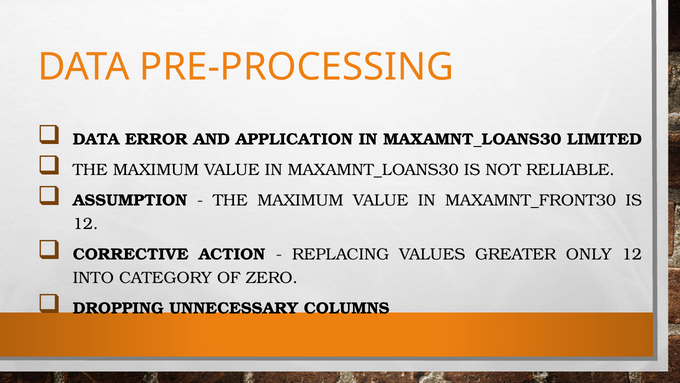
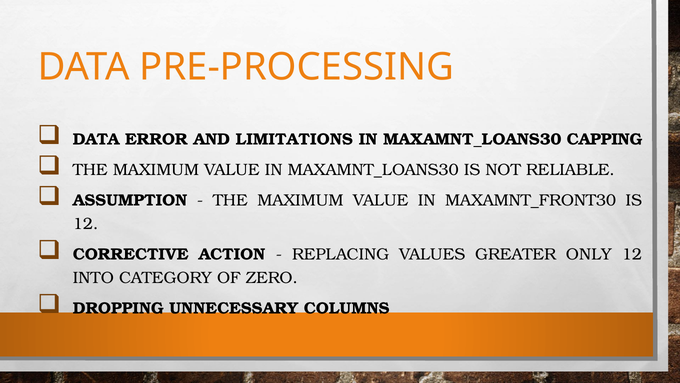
APPLICATION: APPLICATION -> LIMITATIONS
LIMITED: LIMITED -> CAPPING
